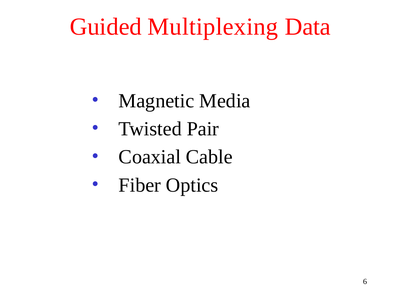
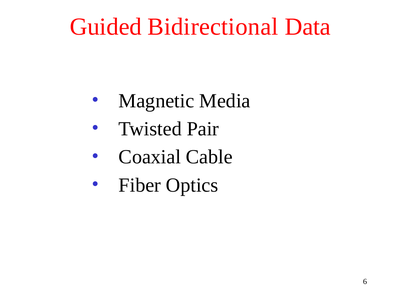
Multiplexing: Multiplexing -> Bidirectional
